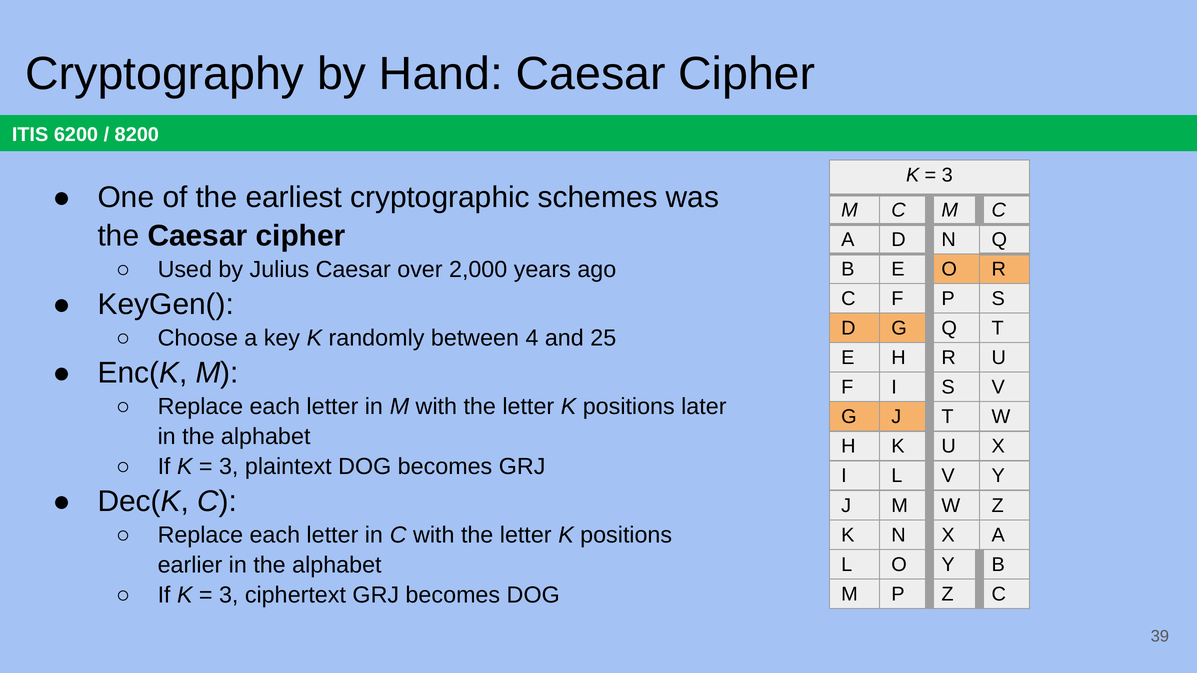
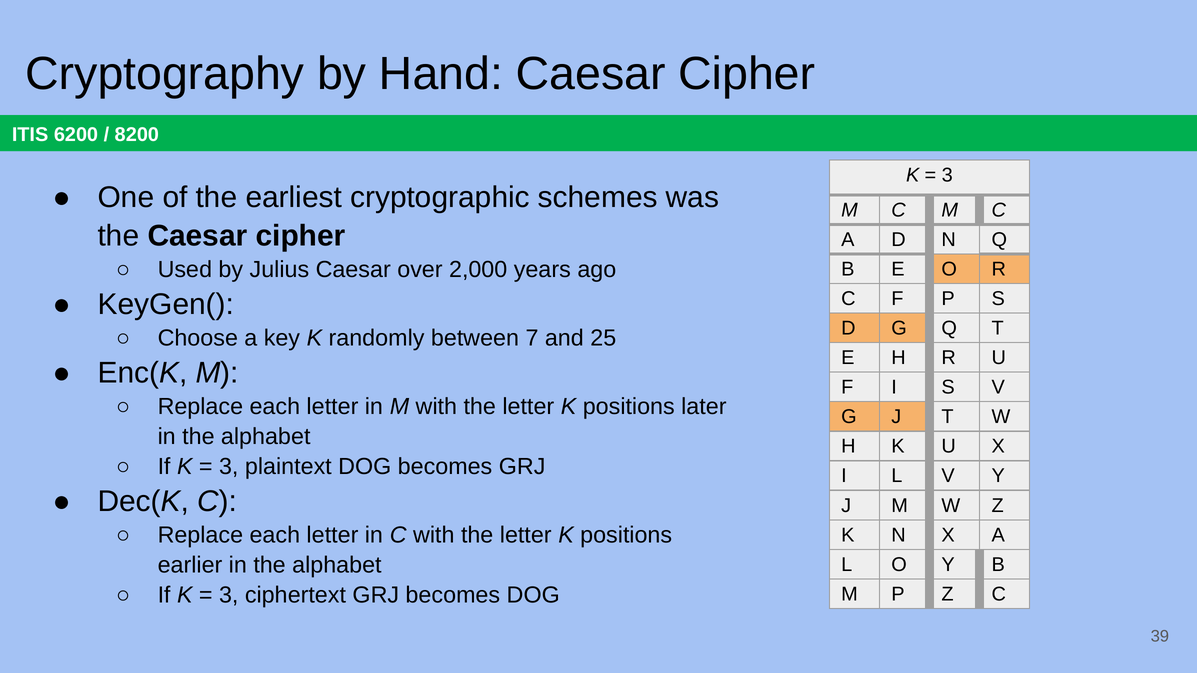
4: 4 -> 7
